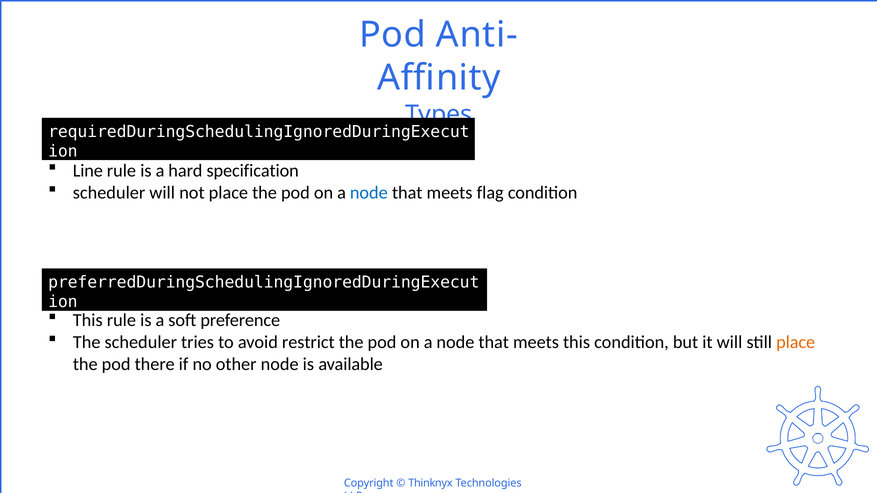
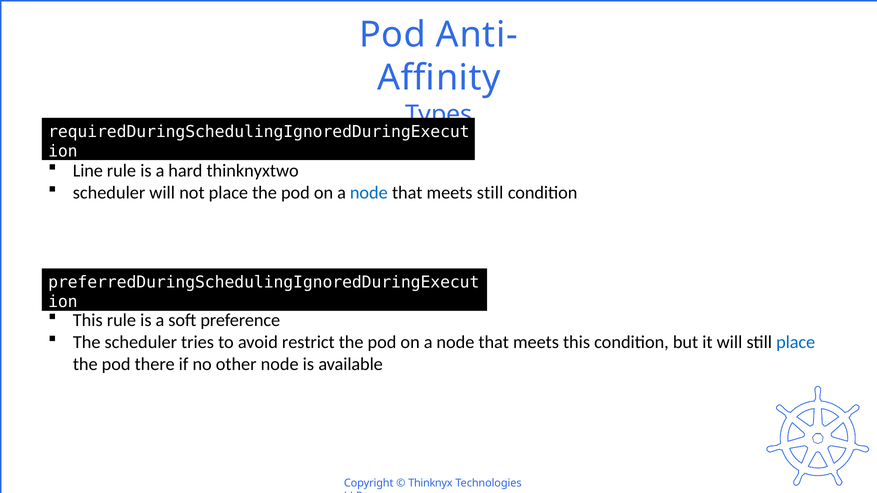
specification: specification -> thinknyxtwo
meets flag: flag -> still
place at (796, 342) colour: orange -> blue
